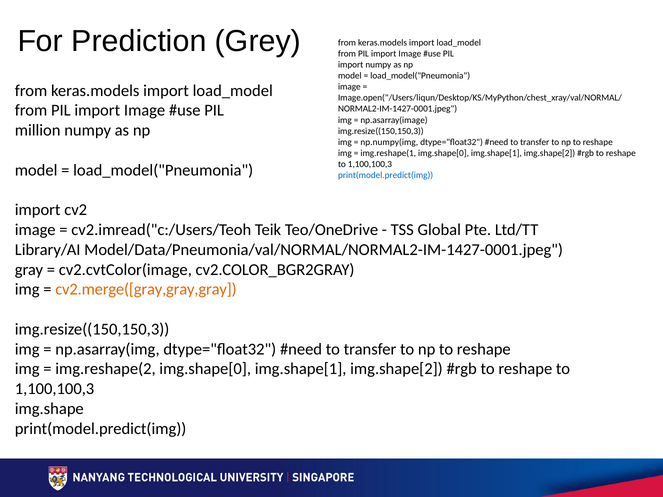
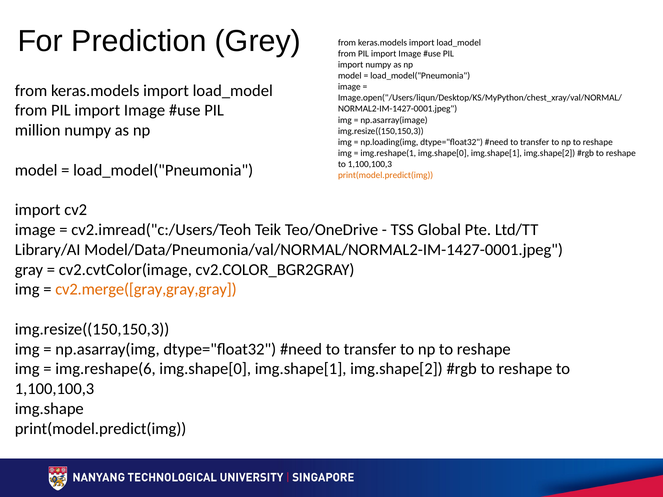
np.numpy(img: np.numpy(img -> np.loading(img
print(model.predict(img at (386, 175) colour: blue -> orange
img.reshape(2: img.reshape(2 -> img.reshape(6
